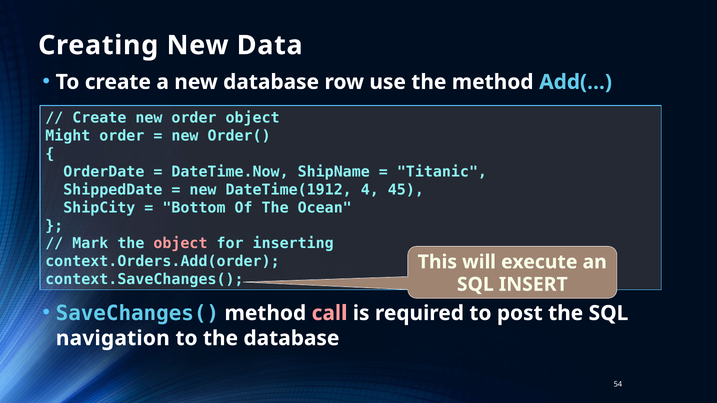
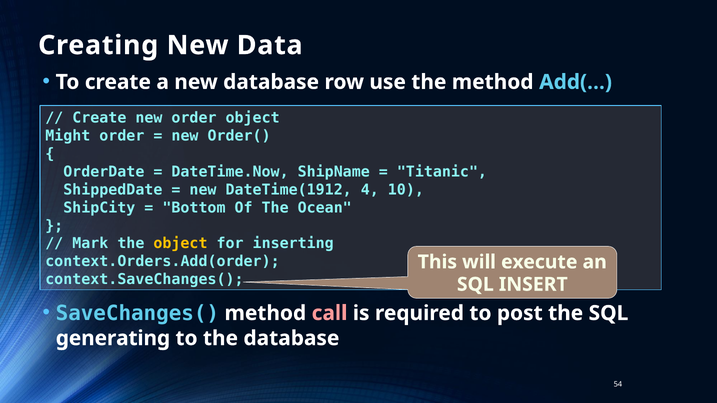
45: 45 -> 10
object at (180, 244) colour: pink -> yellow
navigation: navigation -> generating
